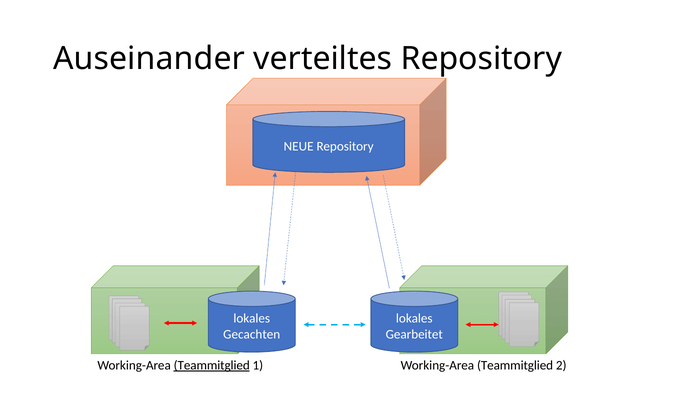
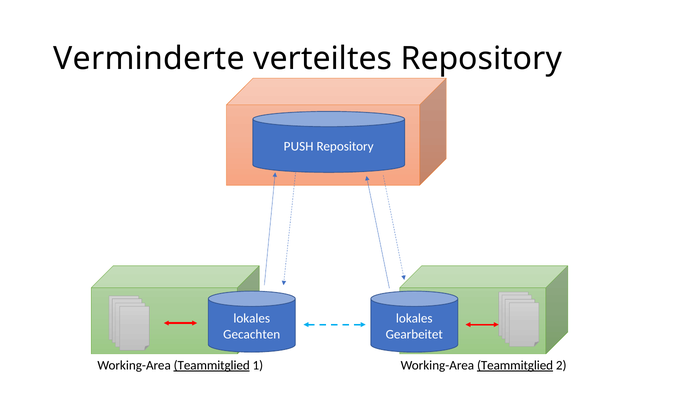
Auseinander: Auseinander -> Verminderte
NEUE: NEUE -> PUSH
Teammitglied at (515, 365) underline: none -> present
